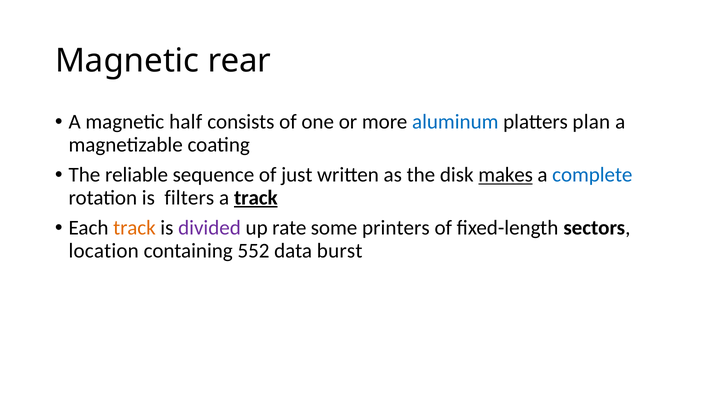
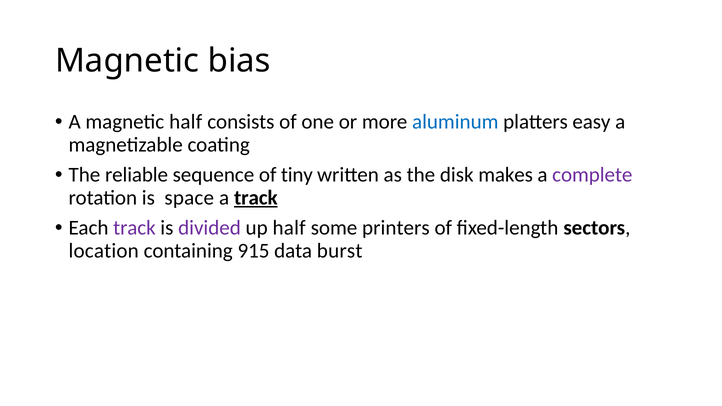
rear: rear -> bias
plan: plan -> easy
just: just -> tiny
makes underline: present -> none
complete colour: blue -> purple
filters: filters -> space
track at (134, 228) colour: orange -> purple
up rate: rate -> half
552: 552 -> 915
